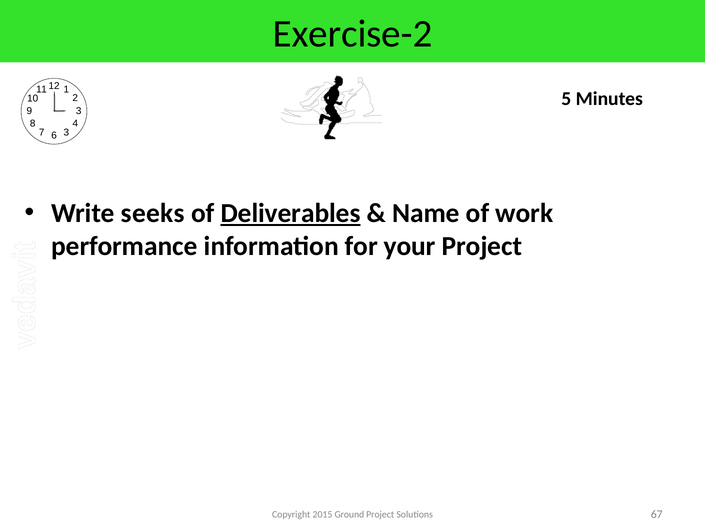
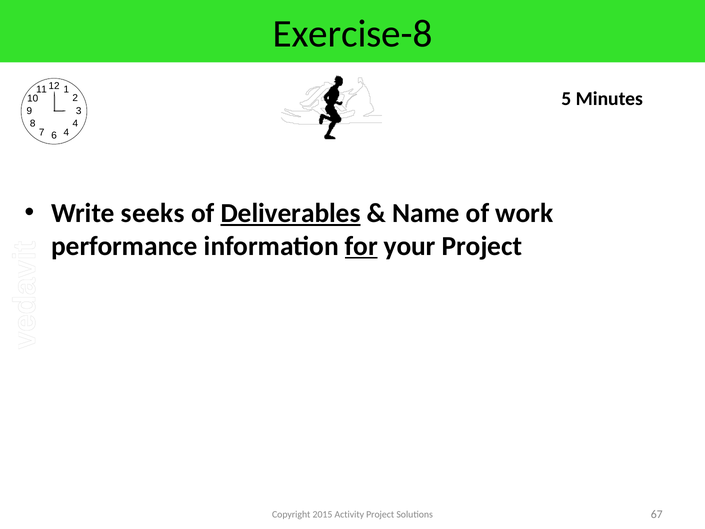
Exercise-2: Exercise-2 -> Exercise-8
3 at (66, 132): 3 -> 4
for underline: none -> present
Ground: Ground -> Activity
